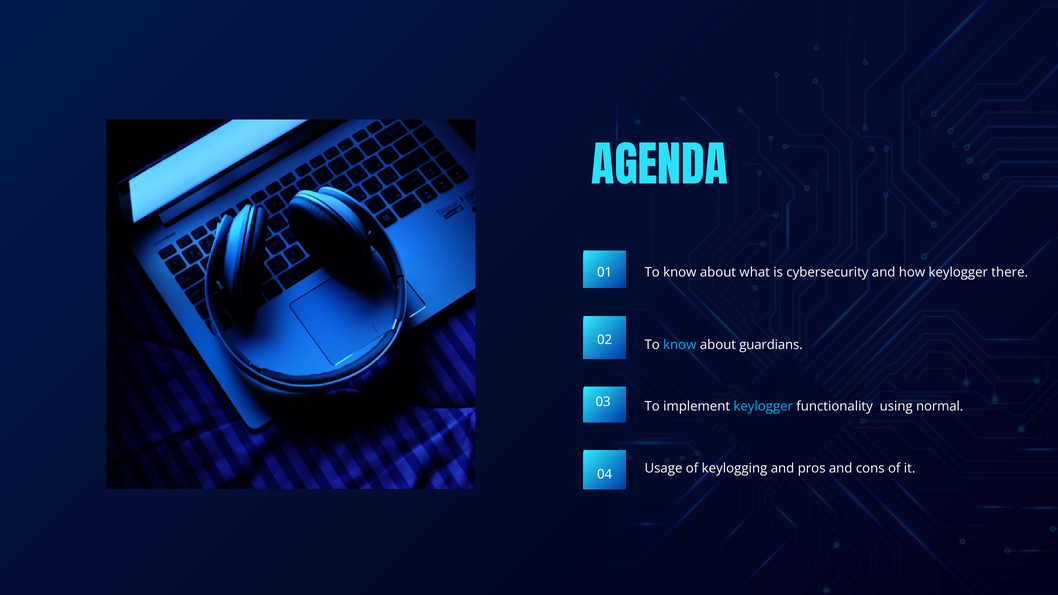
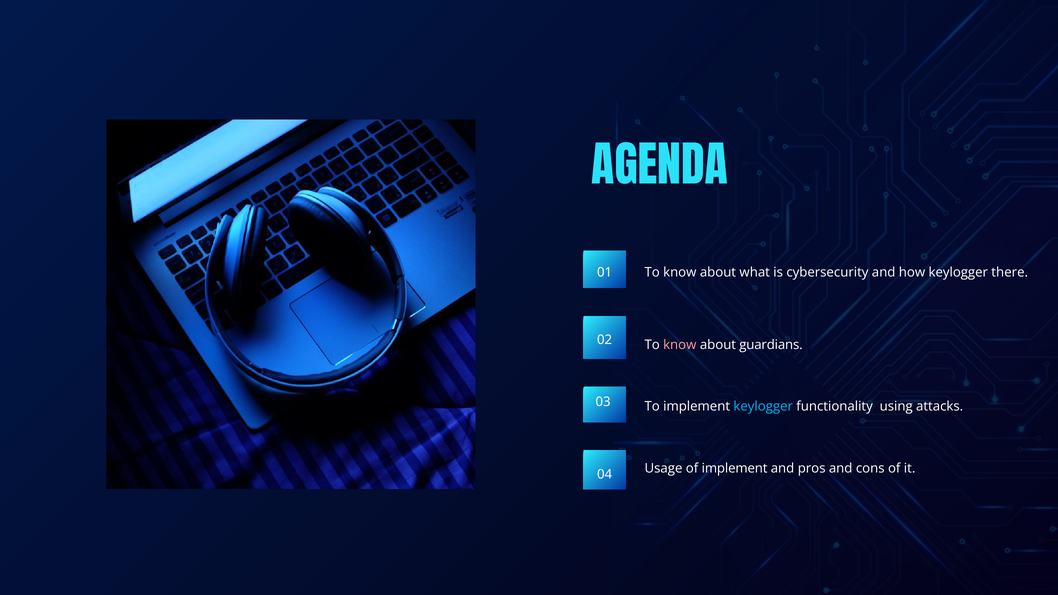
know at (680, 345) colour: light blue -> pink
normal: normal -> attacks
of keylogging: keylogging -> implement
